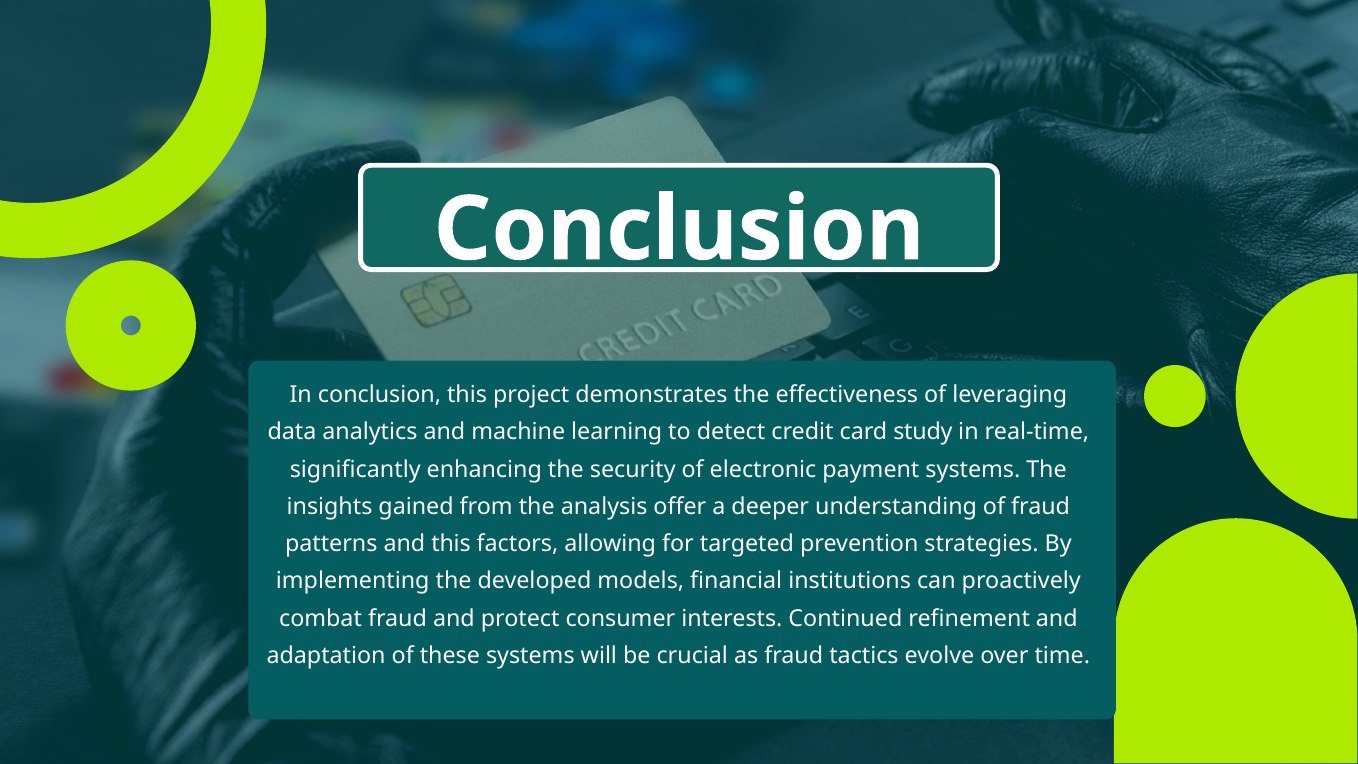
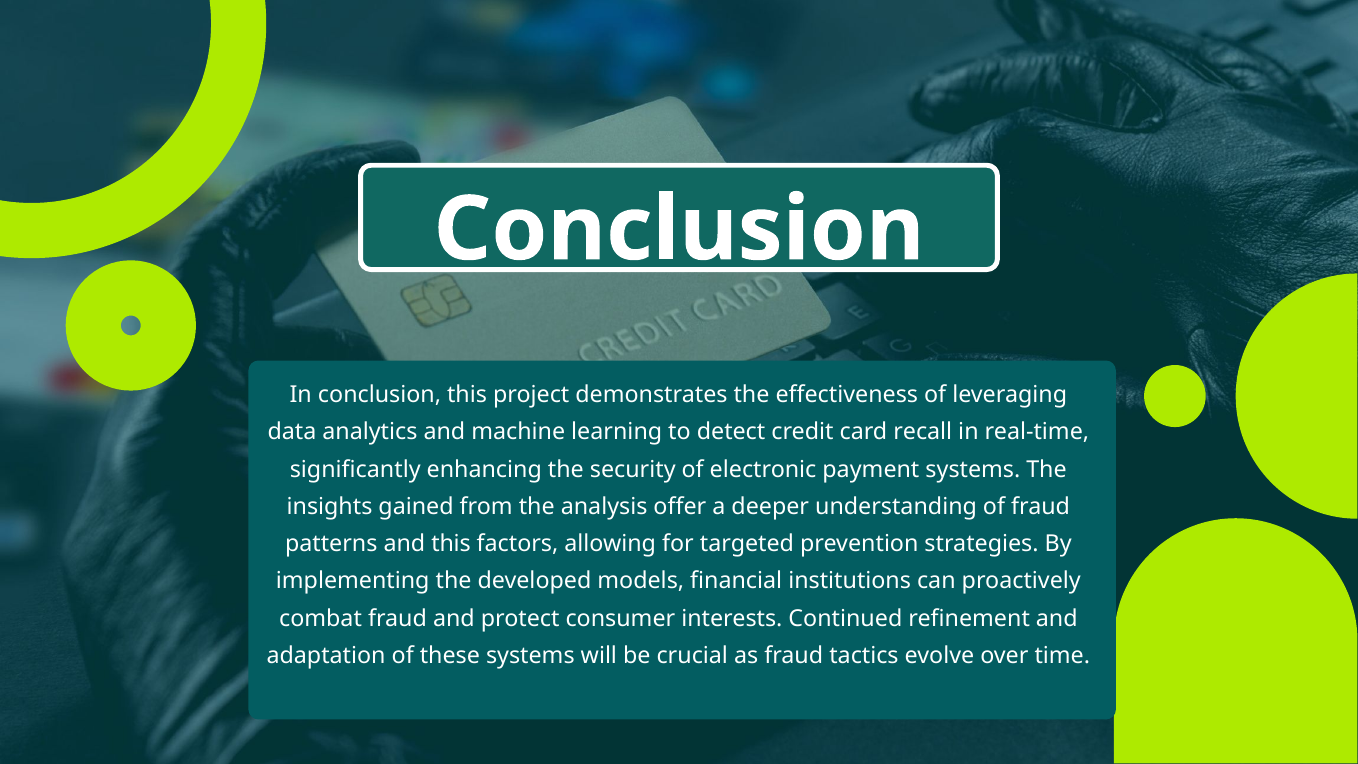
study: study -> recall
